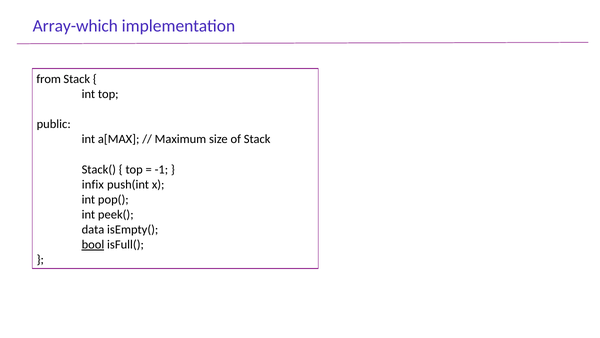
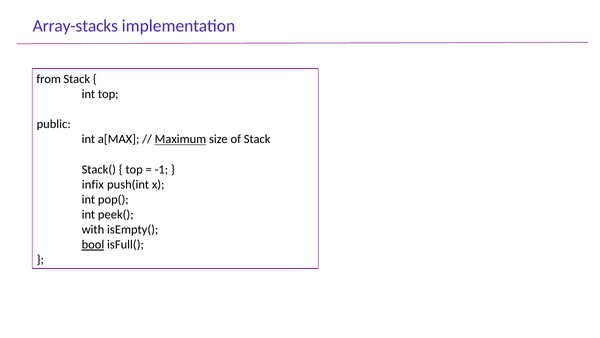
Array-which: Array-which -> Array-stacks
Maximum underline: none -> present
data: data -> with
